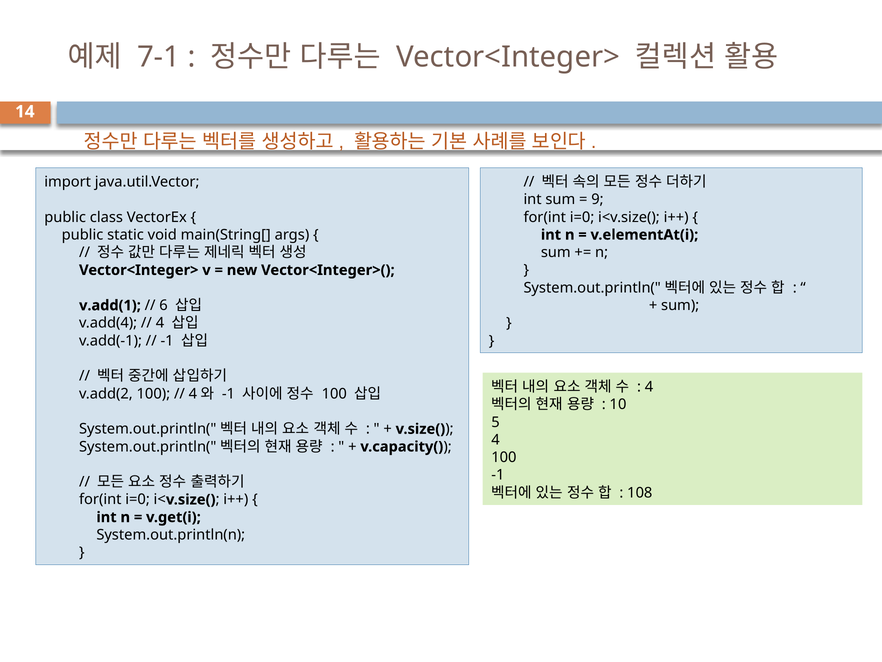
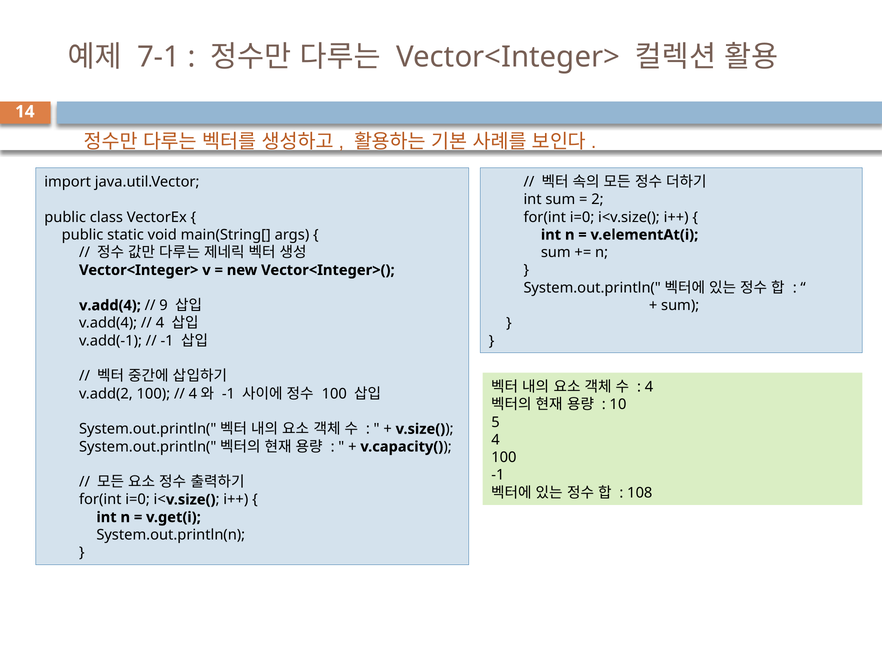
9: 9 -> 2
v.add(1 at (110, 305): v.add(1 -> v.add(4
6: 6 -> 9
